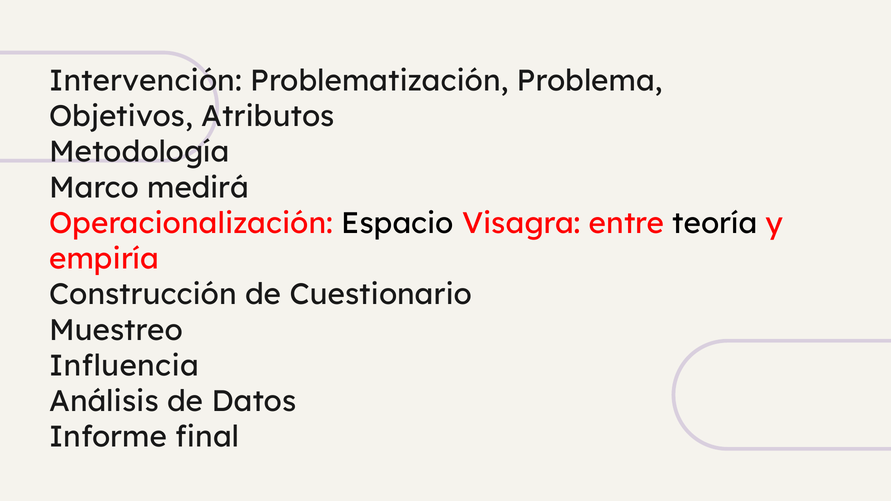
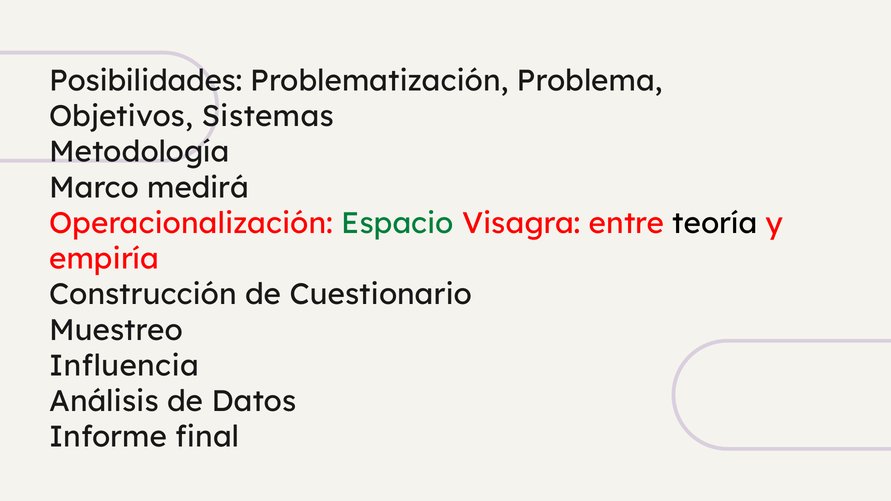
Intervención: Intervención -> Posibilidades
Atributos: Atributos -> Sistemas
Espacio colour: black -> green
